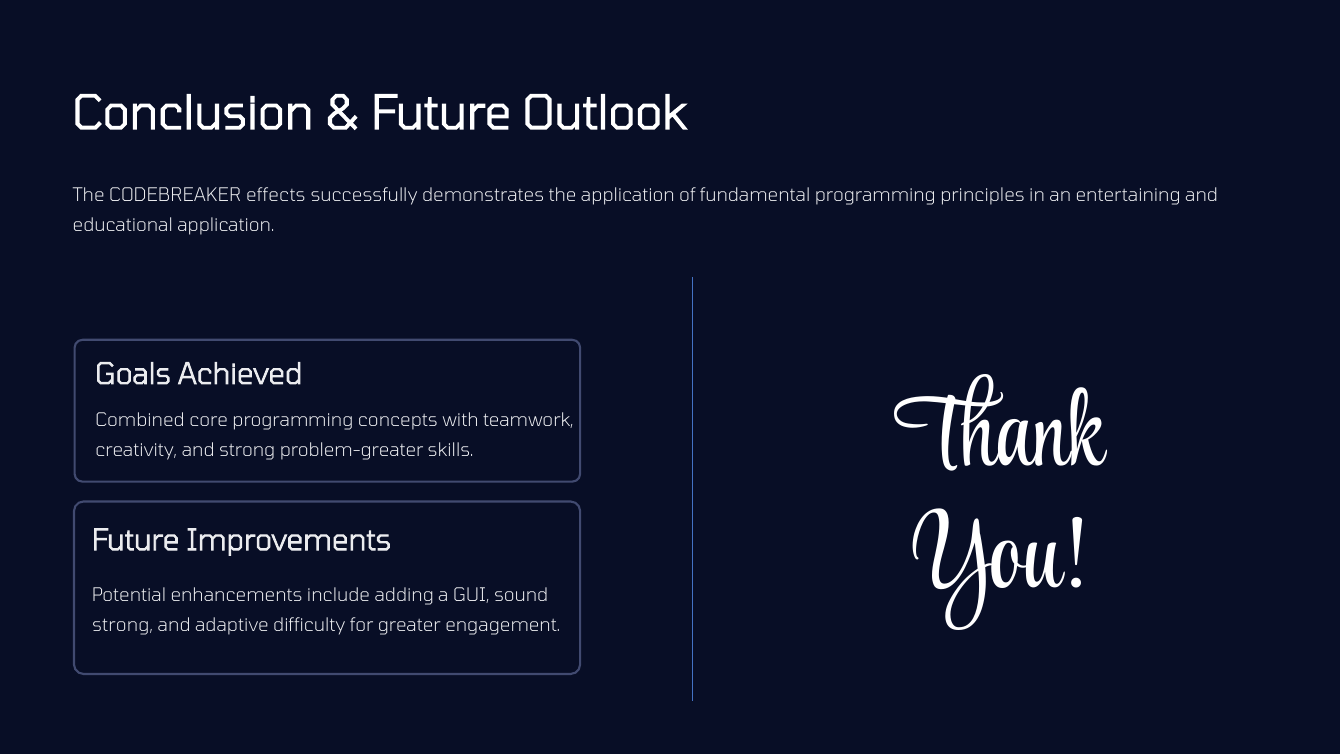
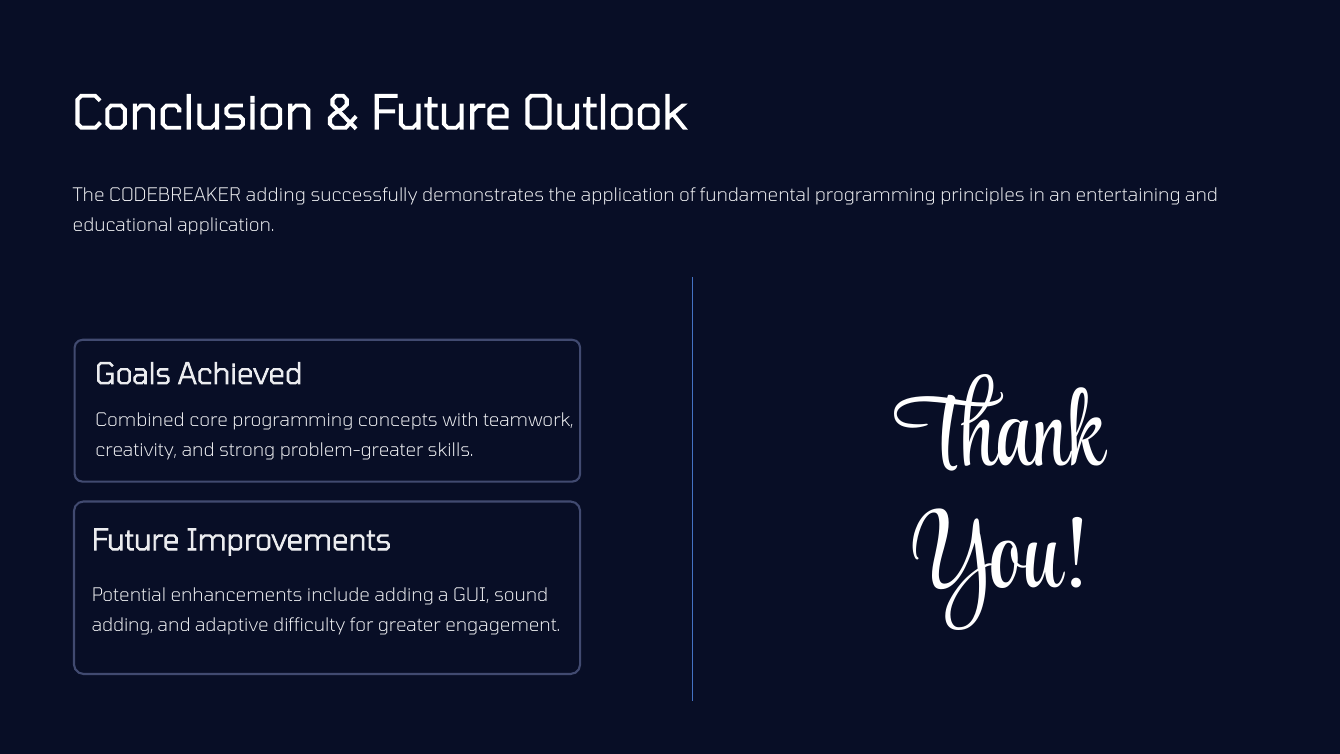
CODEBREAKER effects: effects -> adding
strong at (123, 625): strong -> adding
